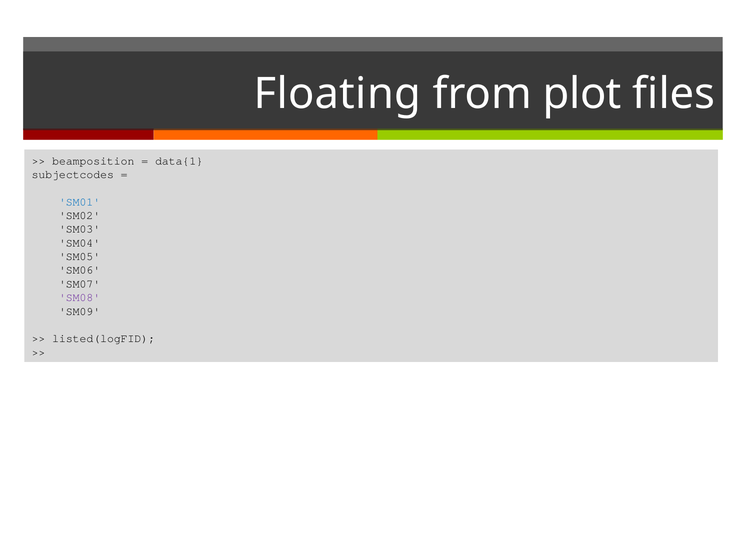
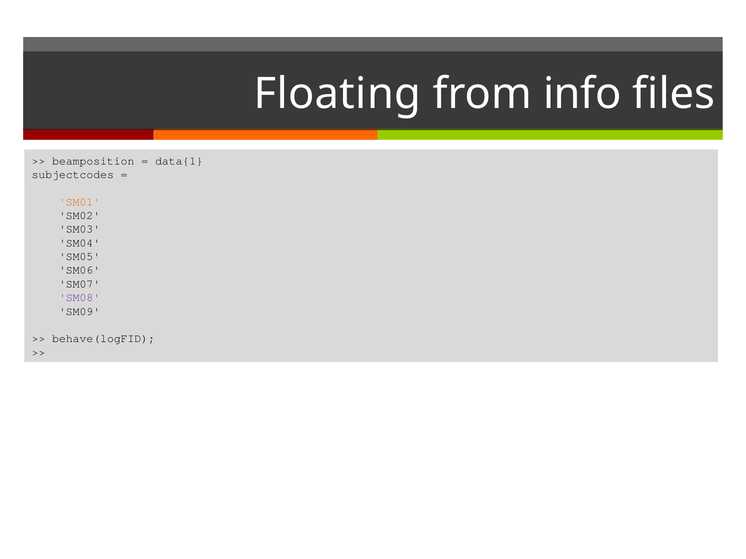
plot: plot -> info
SM01 colour: blue -> orange
listed(logFID: listed(logFID -> behave(logFID
